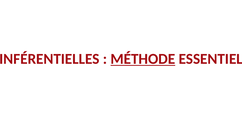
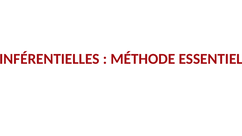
MÉTHODE underline: present -> none
